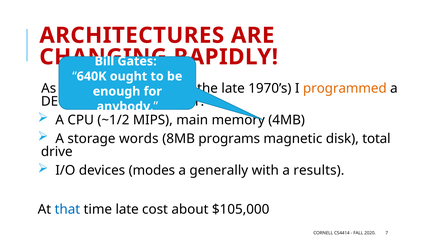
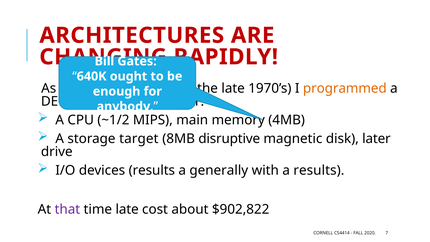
words: words -> target
programs: programs -> disruptive
total: total -> later
devices modes: modes -> results
that colour: blue -> purple
$105,000: $105,000 -> $902,822
